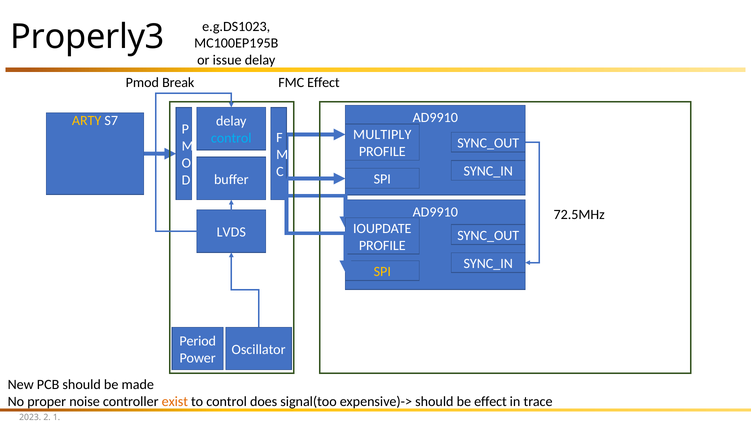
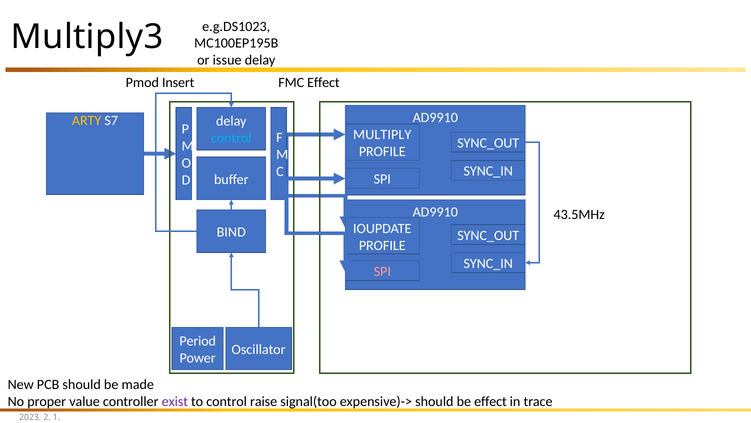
Properly3: Properly3 -> Multiply3
Break: Break -> Insert
72.5MHz: 72.5MHz -> 43.5MHz
LVDS: LVDS -> BIND
SPI at (382, 271) colour: yellow -> pink
noise: noise -> value
exist colour: orange -> purple
does: does -> raise
